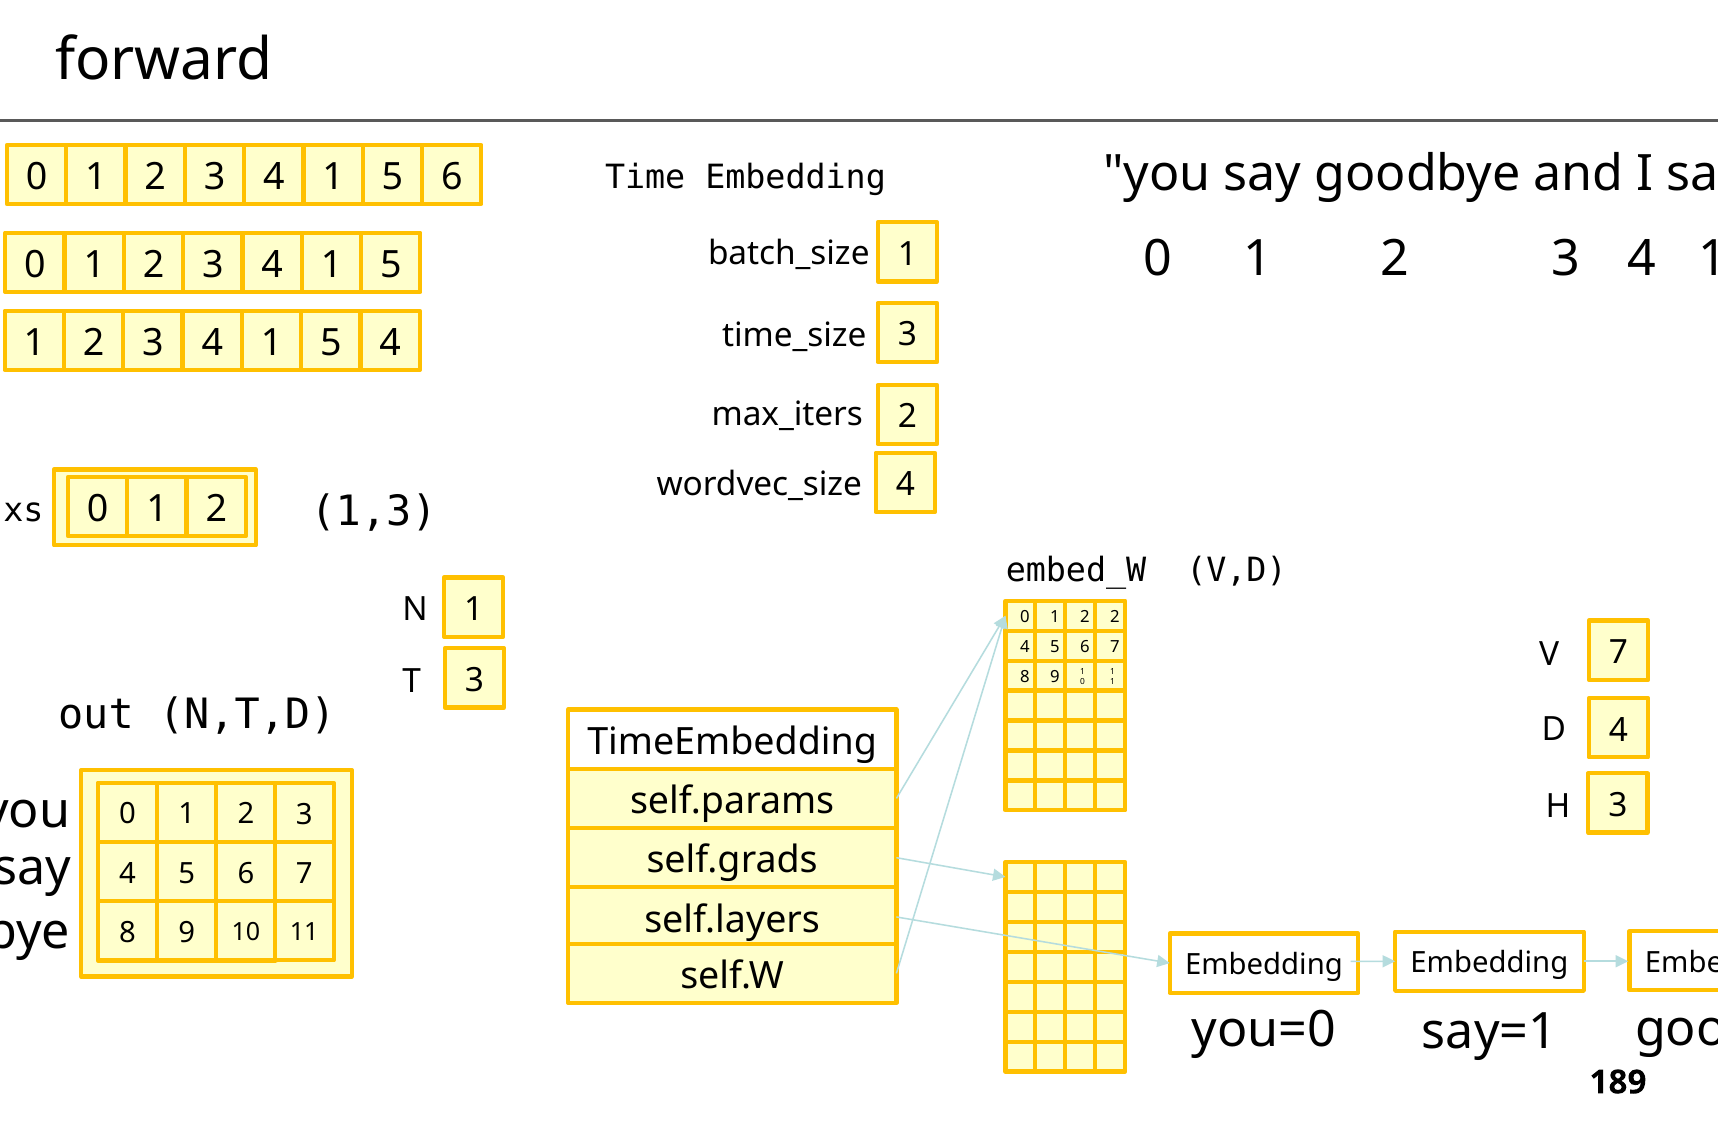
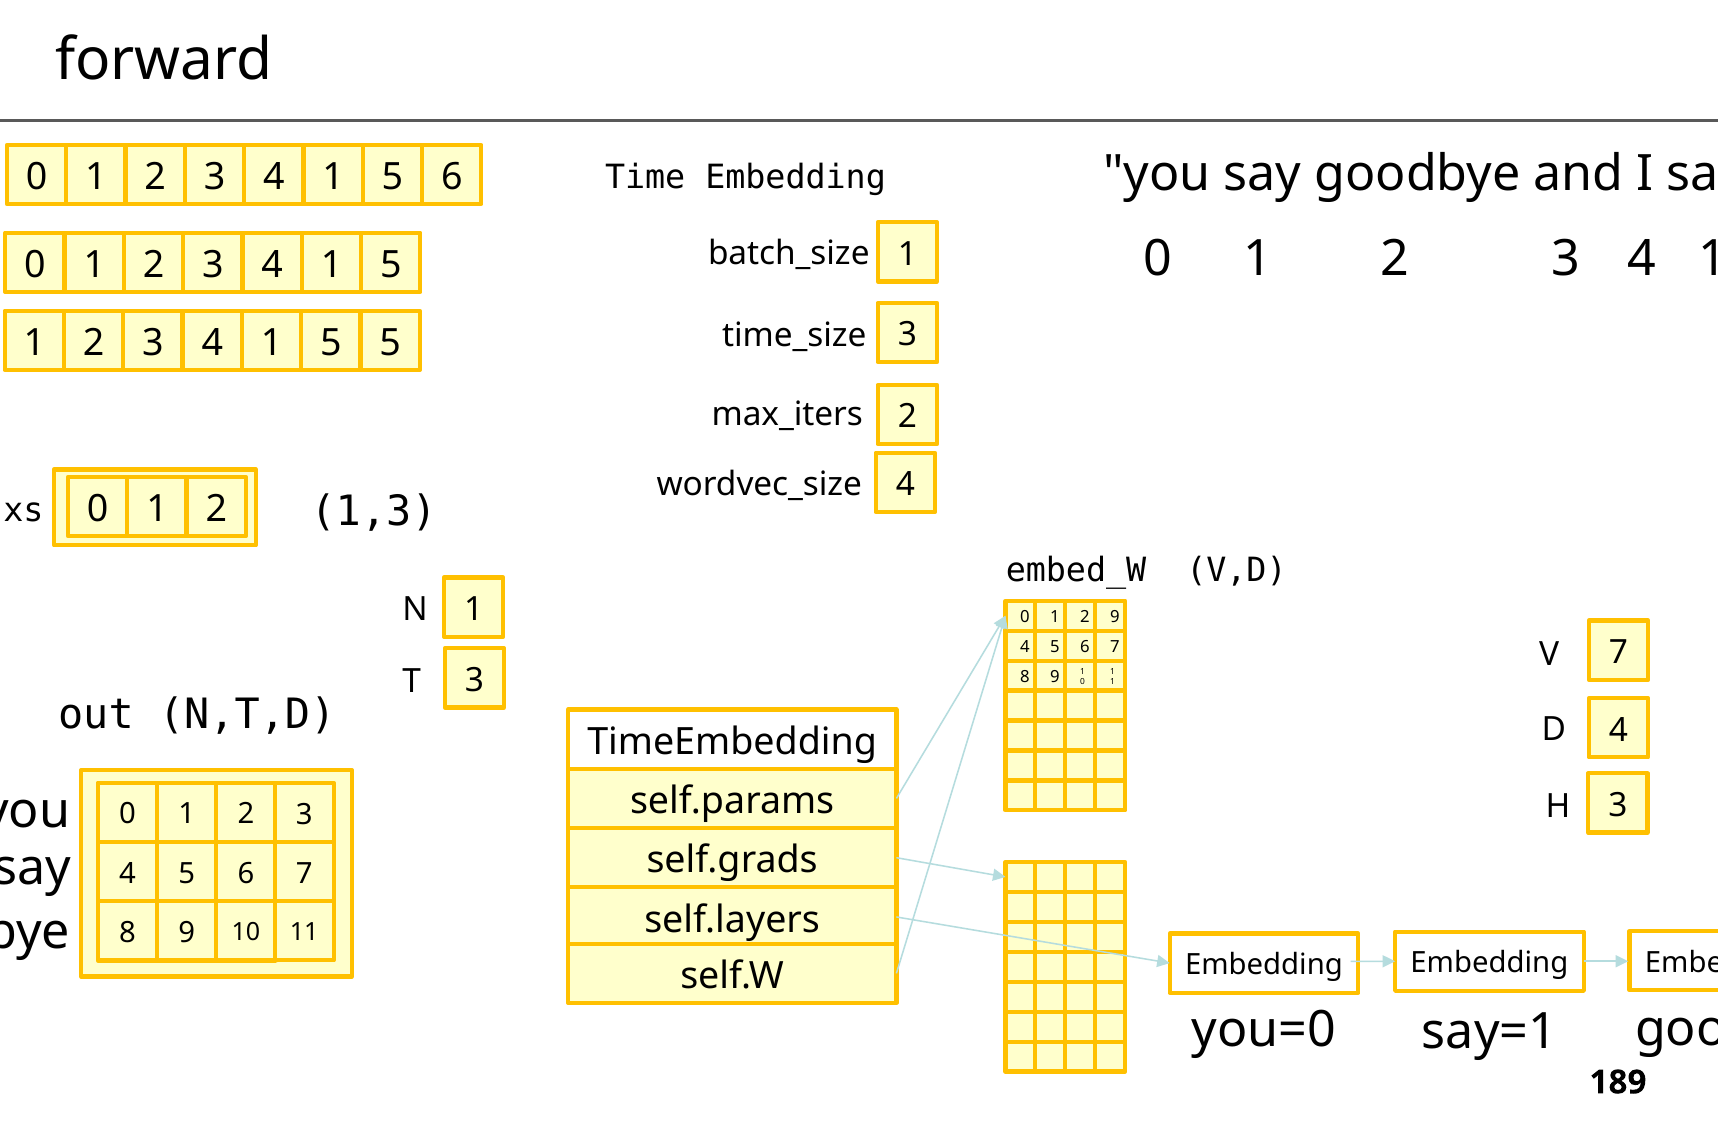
5 4: 4 -> 5
2 2: 2 -> 9
